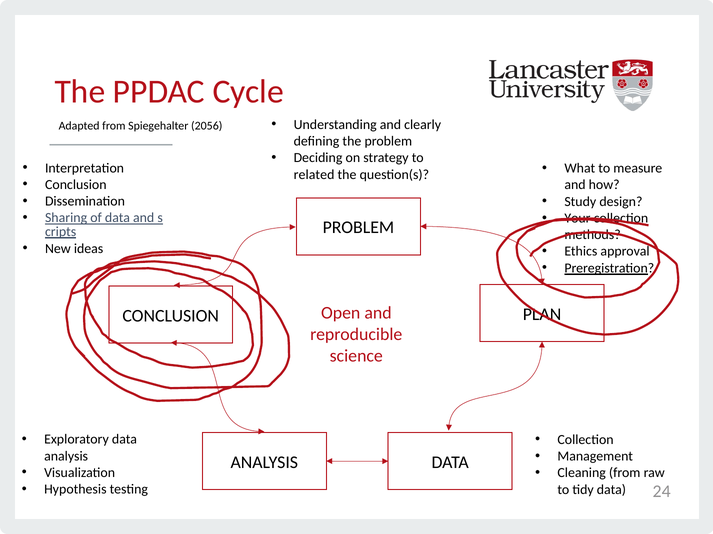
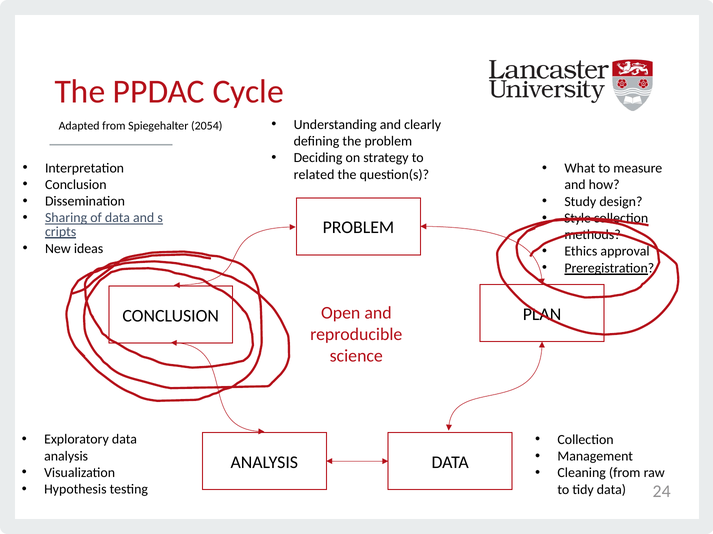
2056: 2056 -> 2054
Your: Your -> Style
